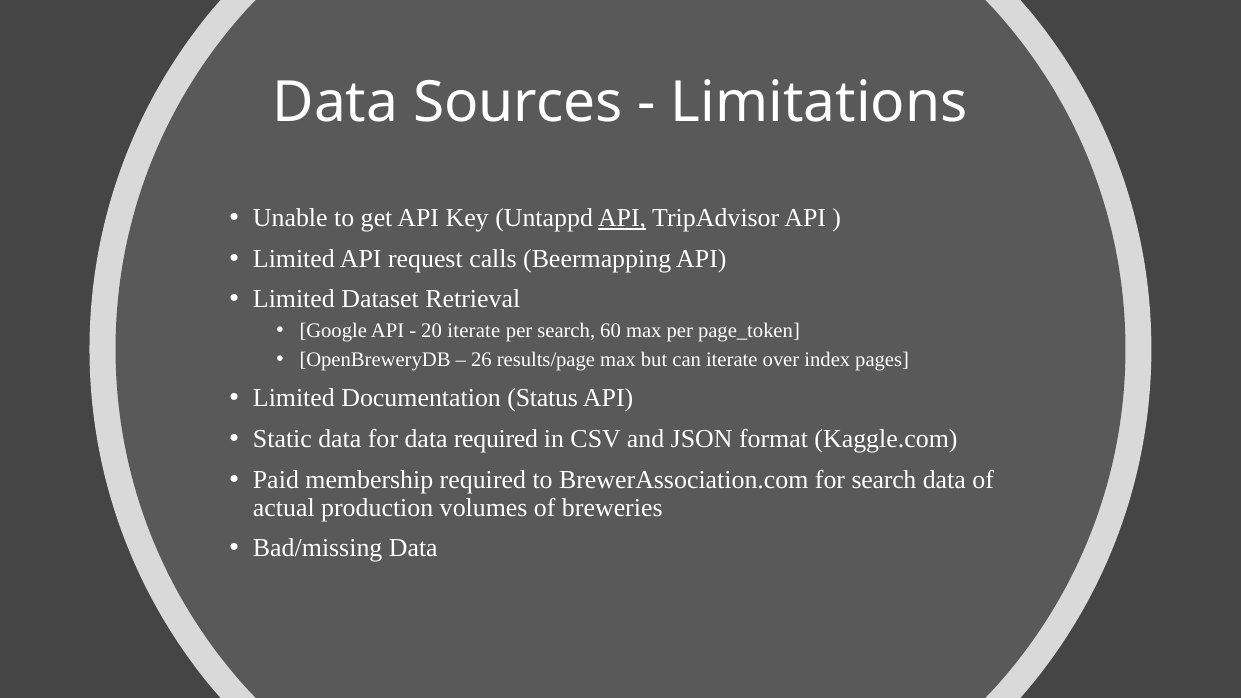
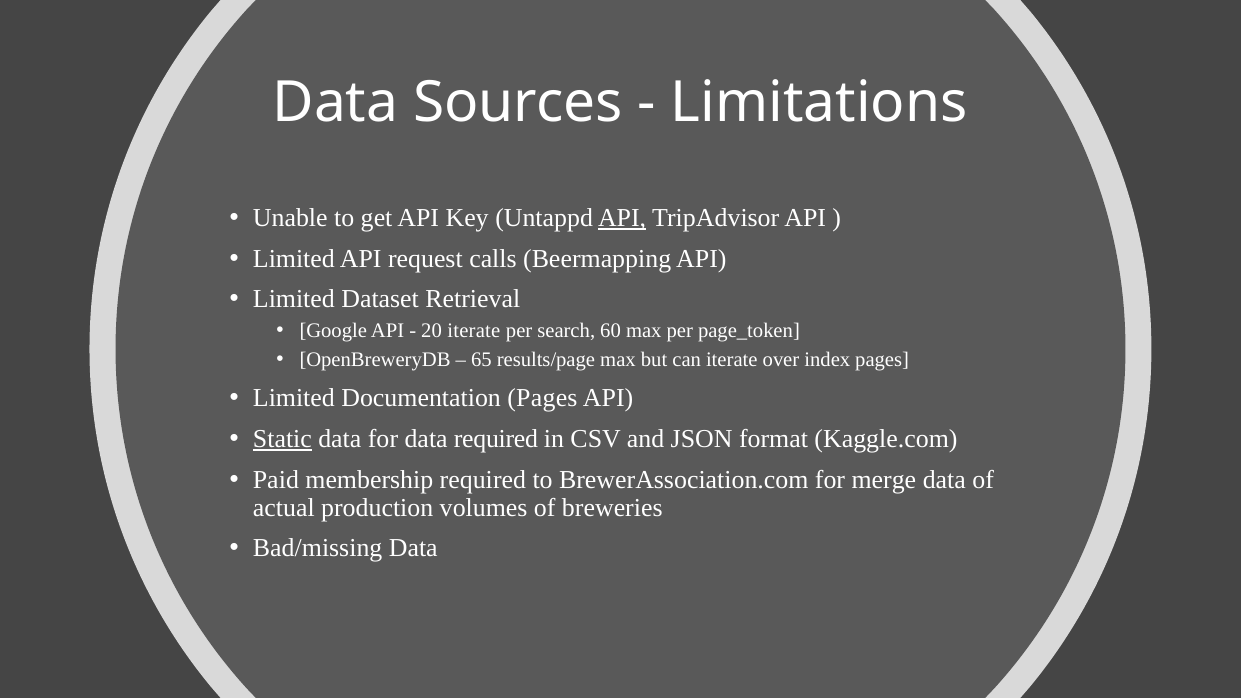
26: 26 -> 65
Documentation Status: Status -> Pages
Static underline: none -> present
for search: search -> merge
